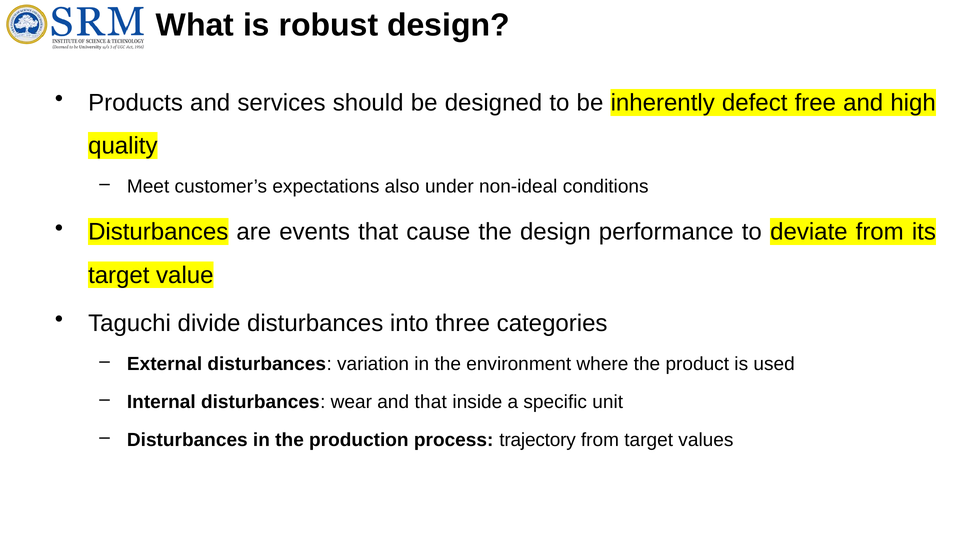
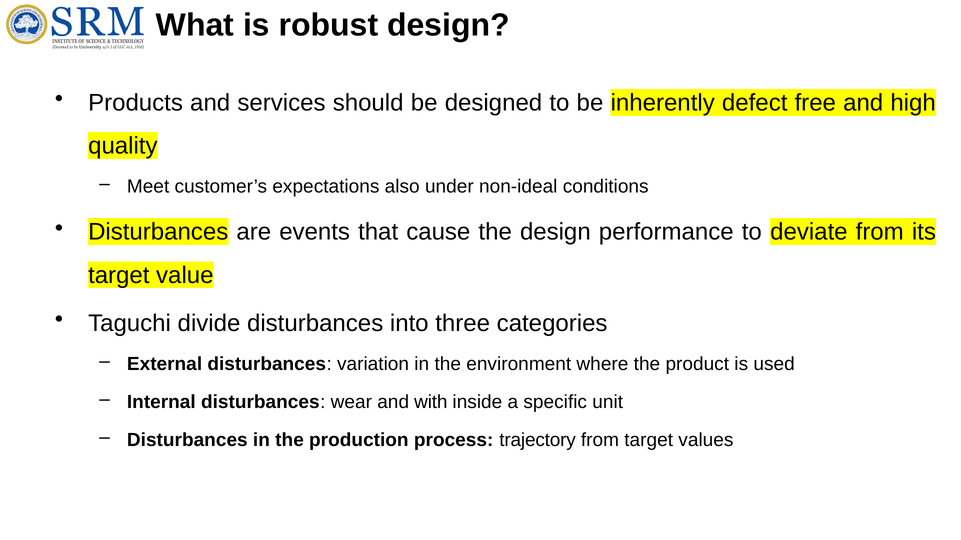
and that: that -> with
